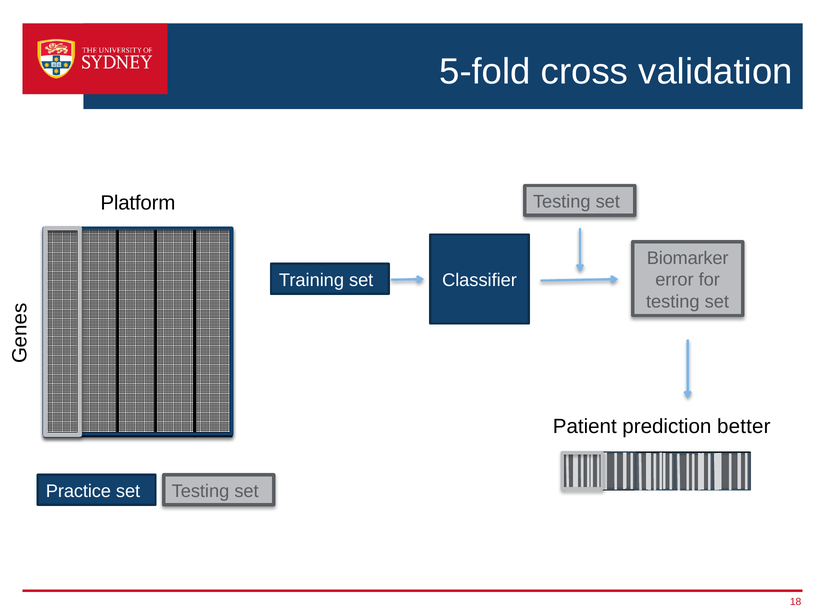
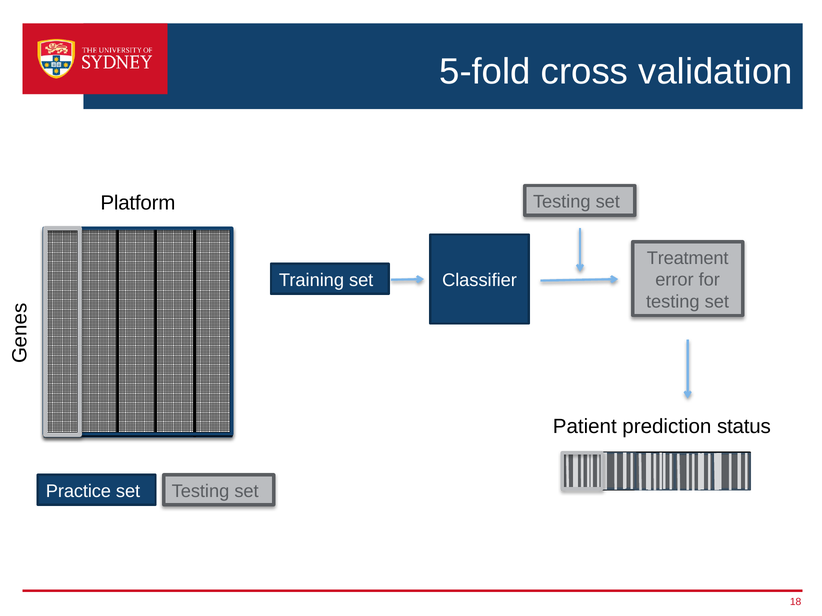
Biomarker: Biomarker -> Treatment
better: better -> status
